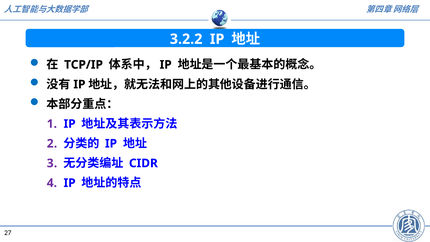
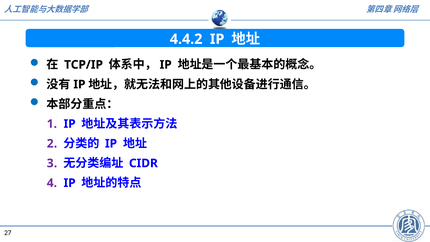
3.2.2: 3.2.2 -> 4.4.2
